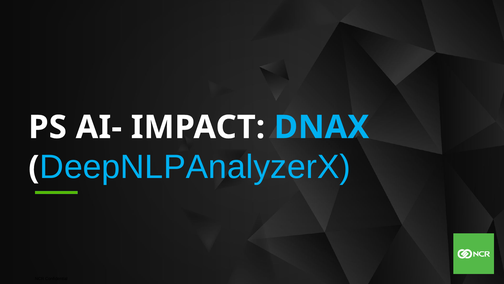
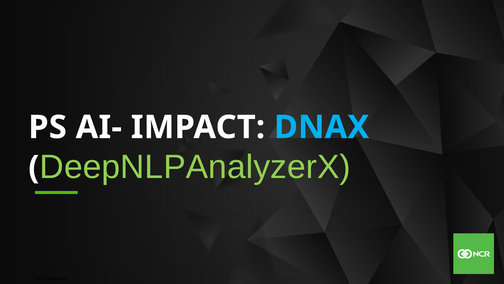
DeepNLPAnalyzerX colour: light blue -> light green
